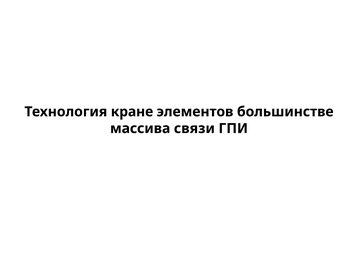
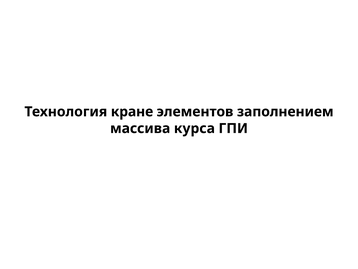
большинстве: большинстве -> заполнением
связи: связи -> курса
